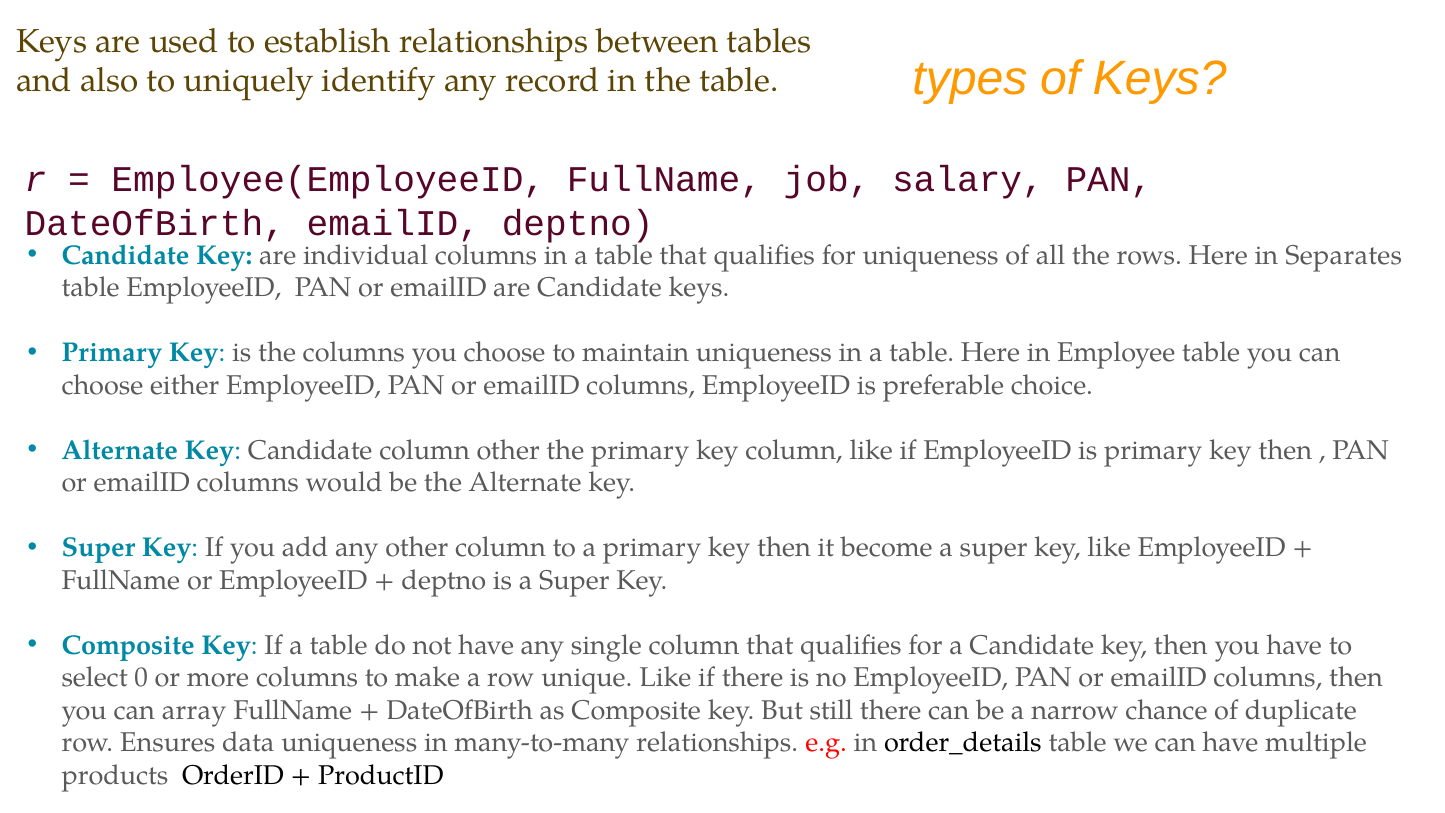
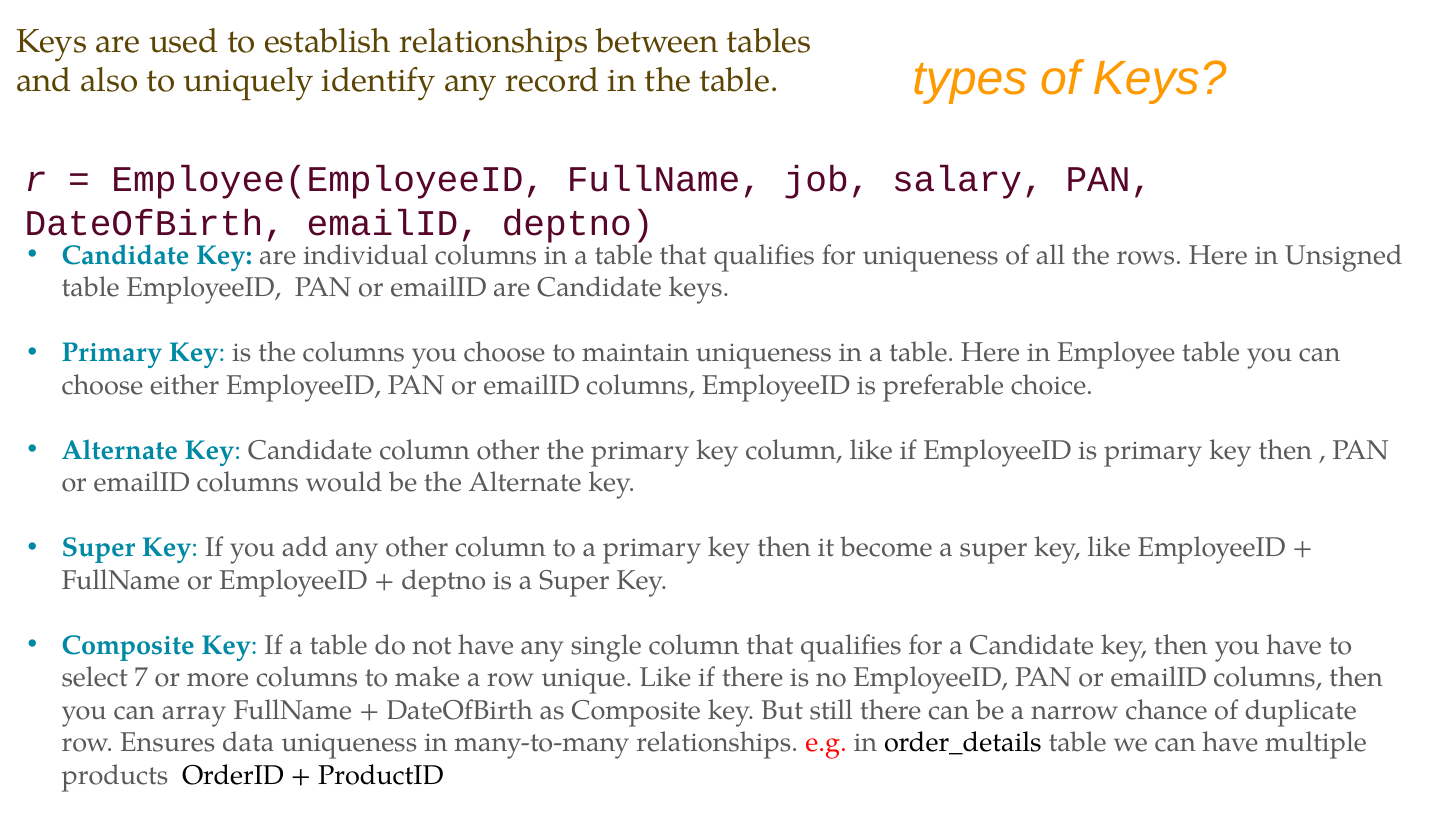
Separates: Separates -> Unsigned
0: 0 -> 7
